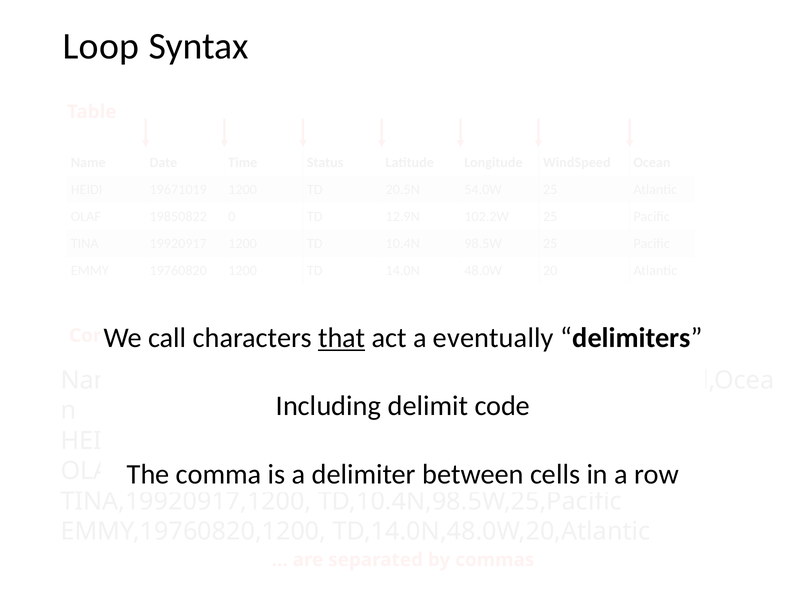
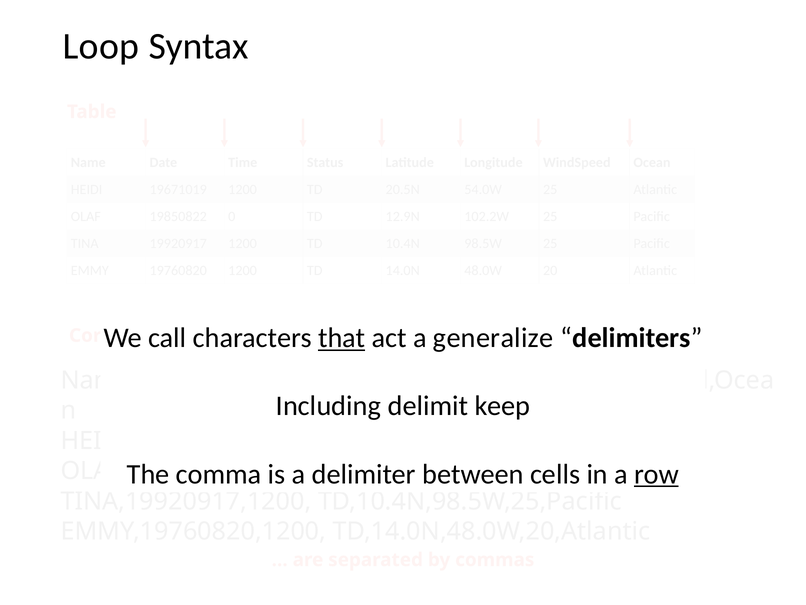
eventually: eventually -> generalize
code: code -> keep
row underline: none -> present
